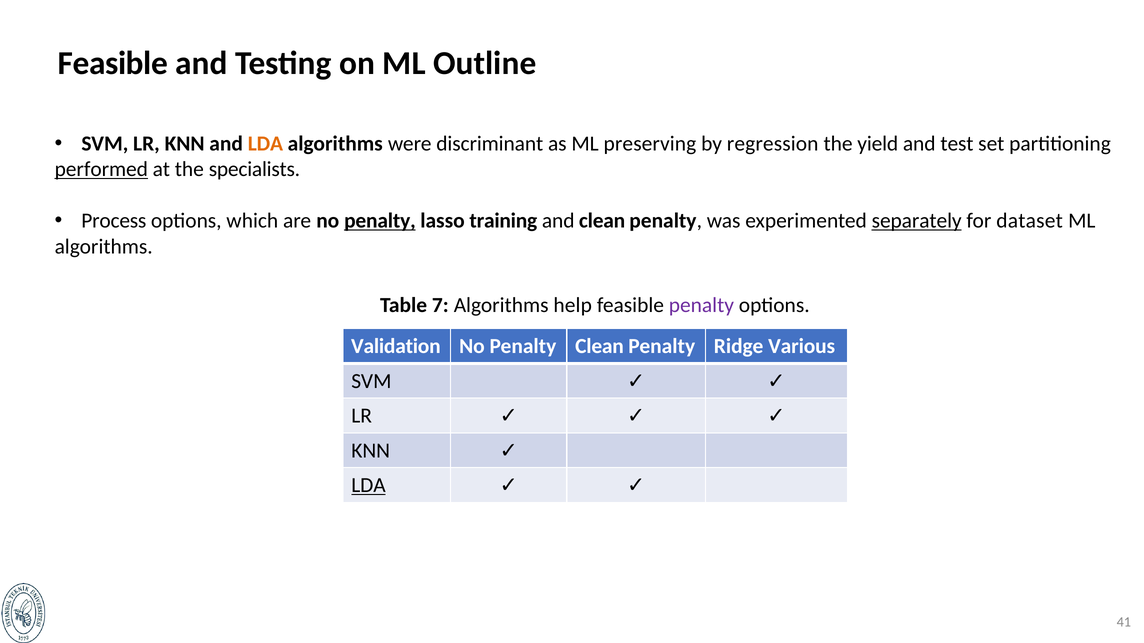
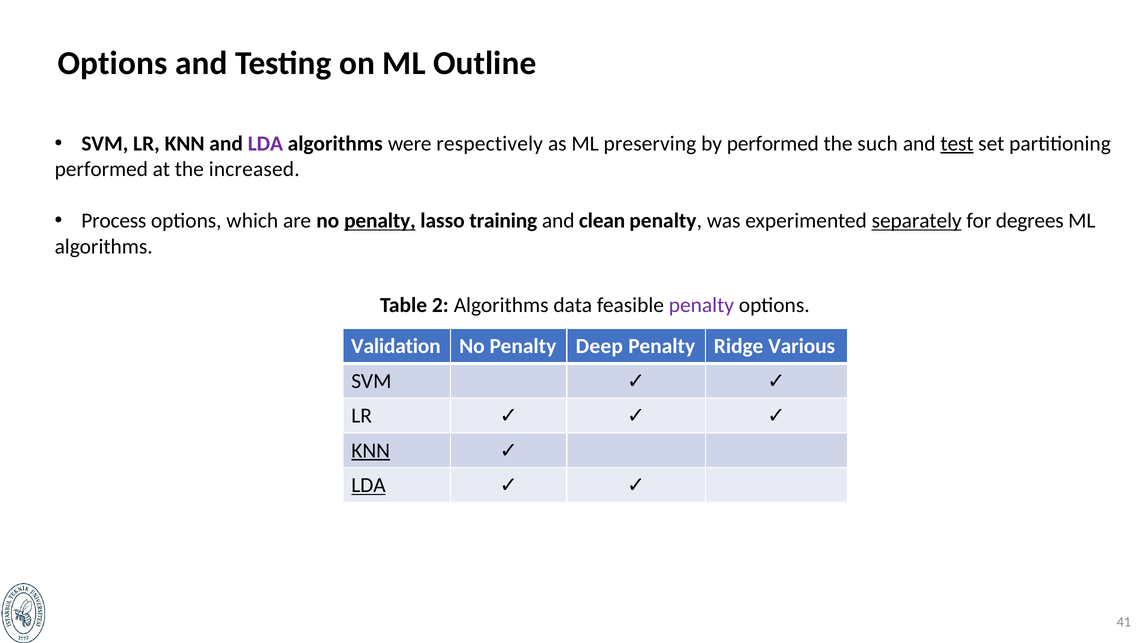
Feasible at (113, 63): Feasible -> Options
LDA at (265, 144) colour: orange -> purple
discriminant: discriminant -> respectively
by regression: regression -> performed
yield: yield -> such
test underline: none -> present
performed at (101, 169) underline: present -> none
specialists: specialists -> increased
dataset: dataset -> degrees
7: 7 -> 2
help: help -> data
Penalty Clean: Clean -> Deep
KNN at (371, 451) underline: none -> present
